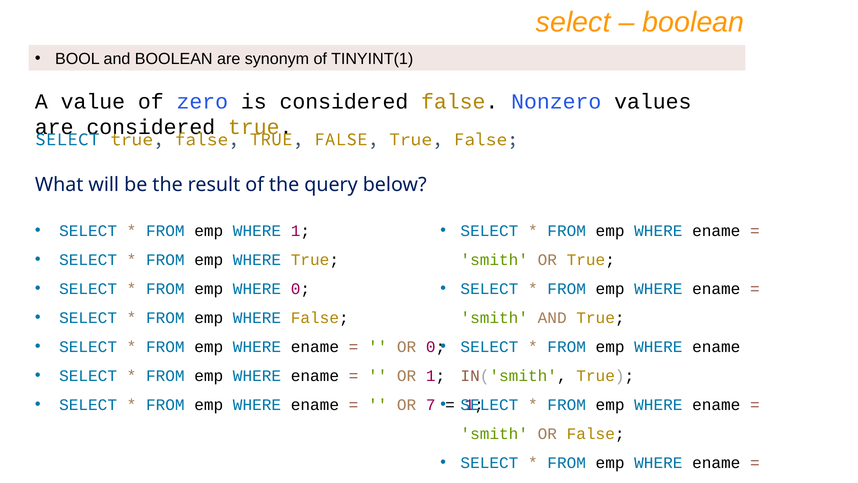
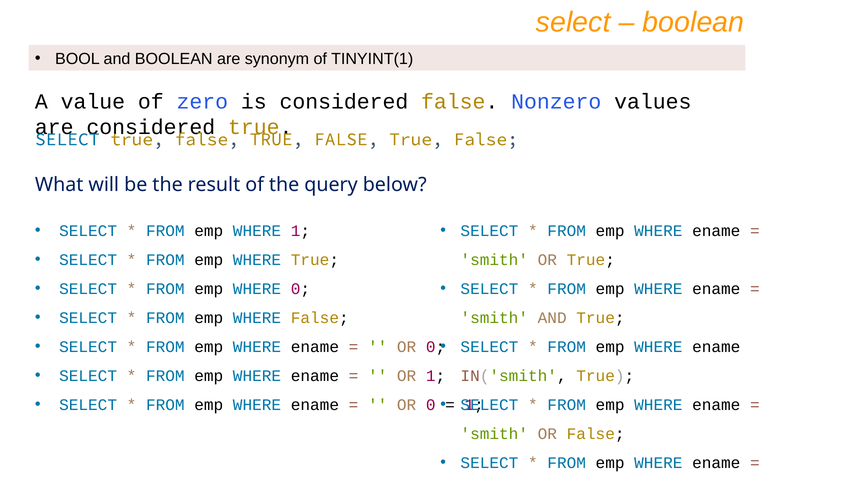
7 at (431, 405): 7 -> 0
